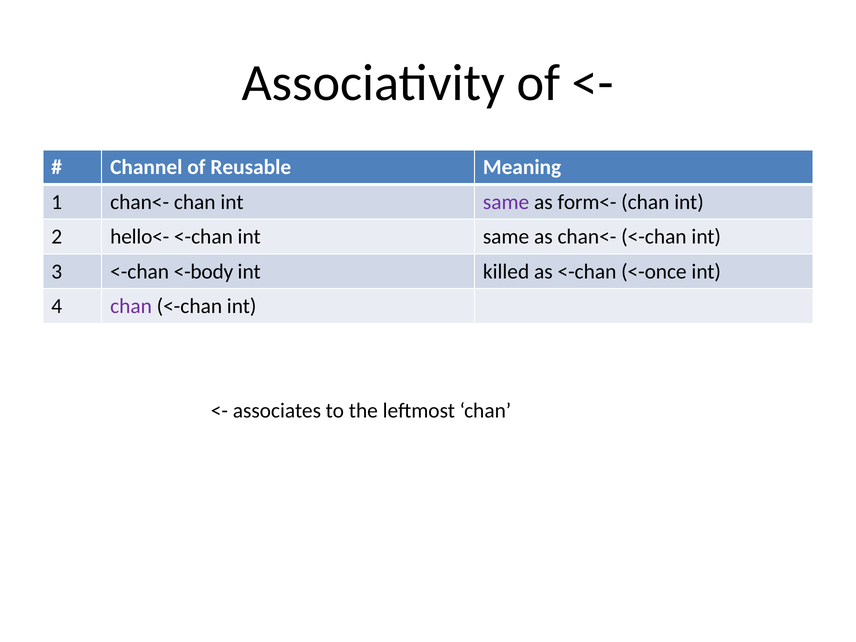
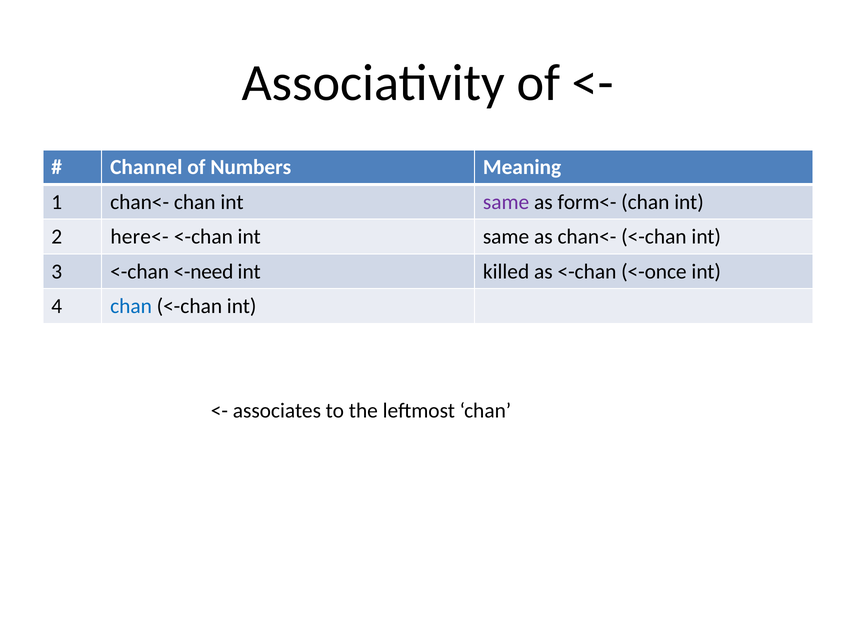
Reusable: Reusable -> Numbers
hello<-: hello<- -> here<-
<-body: <-body -> <-need
chan at (131, 306) colour: purple -> blue
